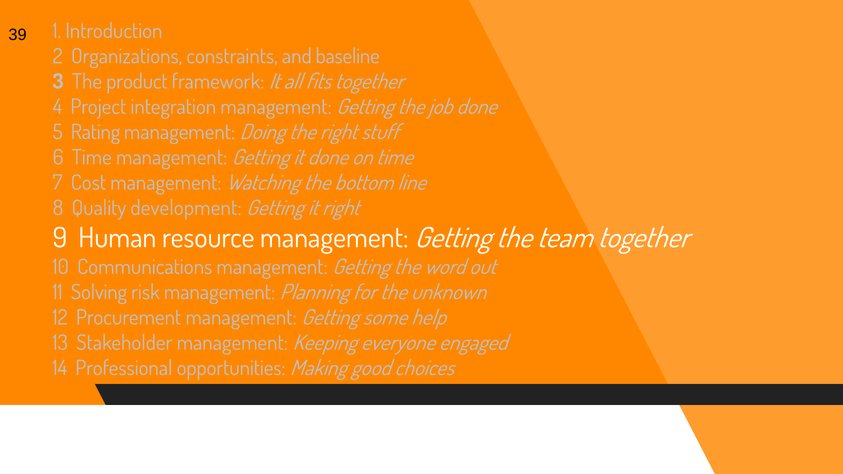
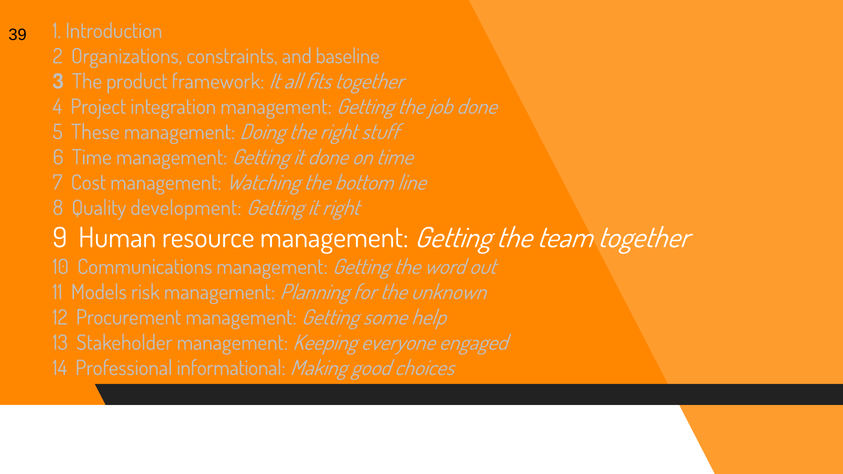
Rating: Rating -> These
Solving: Solving -> Models
opportunities: opportunities -> informational
